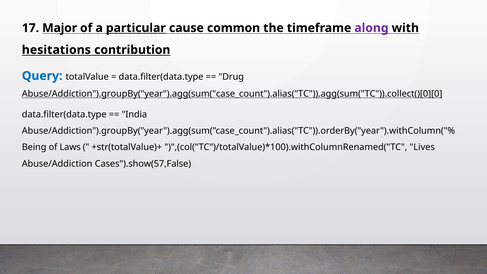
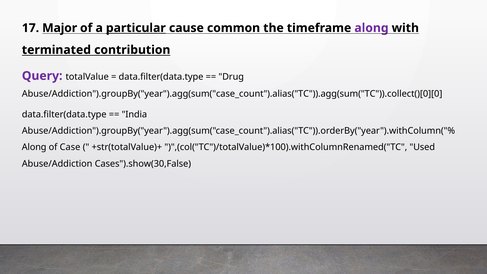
hesitations: hesitations -> terminated
Query colour: blue -> purple
Abuse/Addiction").groupBy("year").agg(sum("case_count").alias("TC")).agg(sum("TC")).collect()[0][0 underline: present -> none
Being at (34, 147): Being -> Along
Laws: Laws -> Case
Lives: Lives -> Used
Cases").show(57,False: Cases").show(57,False -> Cases").show(30,False
